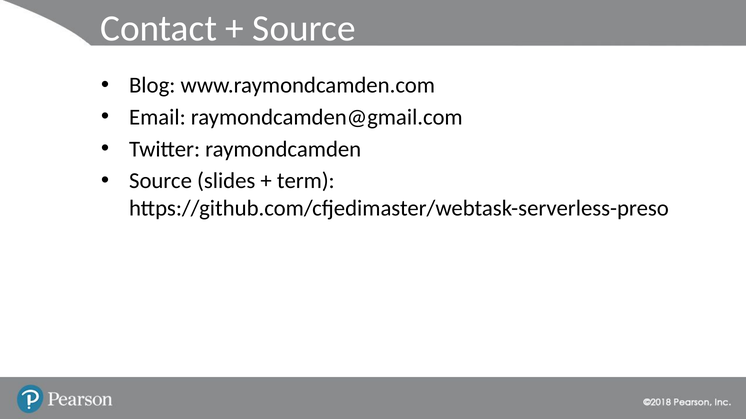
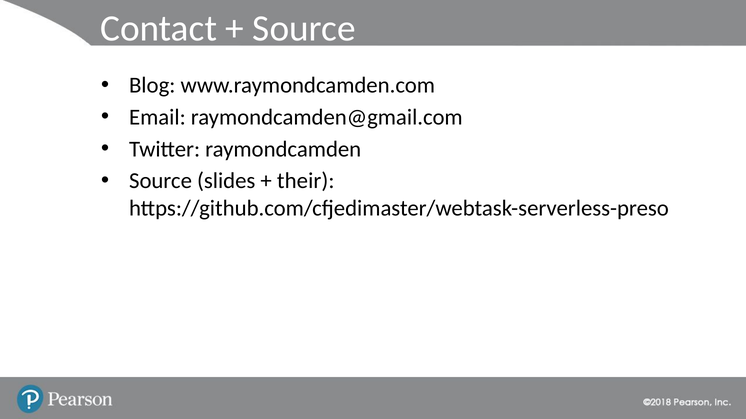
term: term -> their
